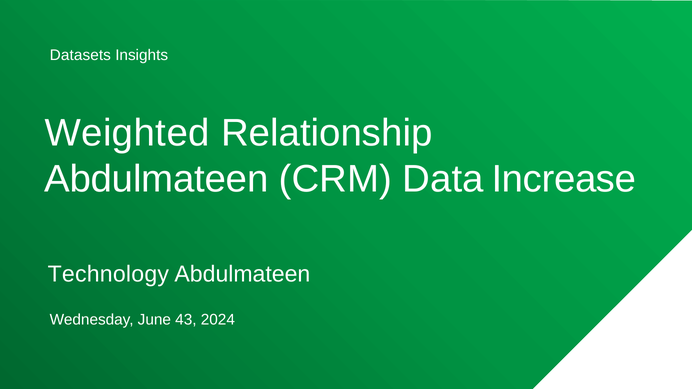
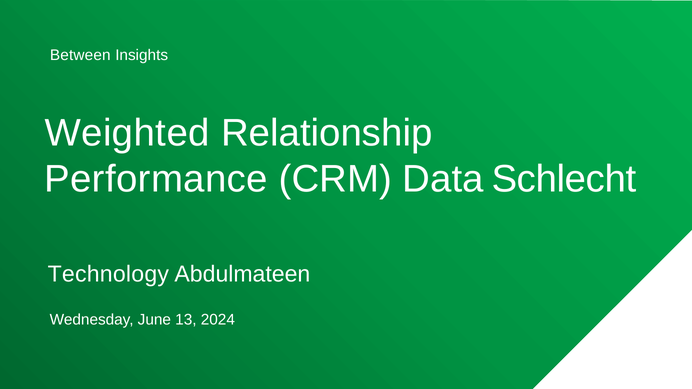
Datasets: Datasets -> Between
Abdulmateen at (156, 179): Abdulmateen -> Performance
Increase: Increase -> Schlecht
43: 43 -> 13
